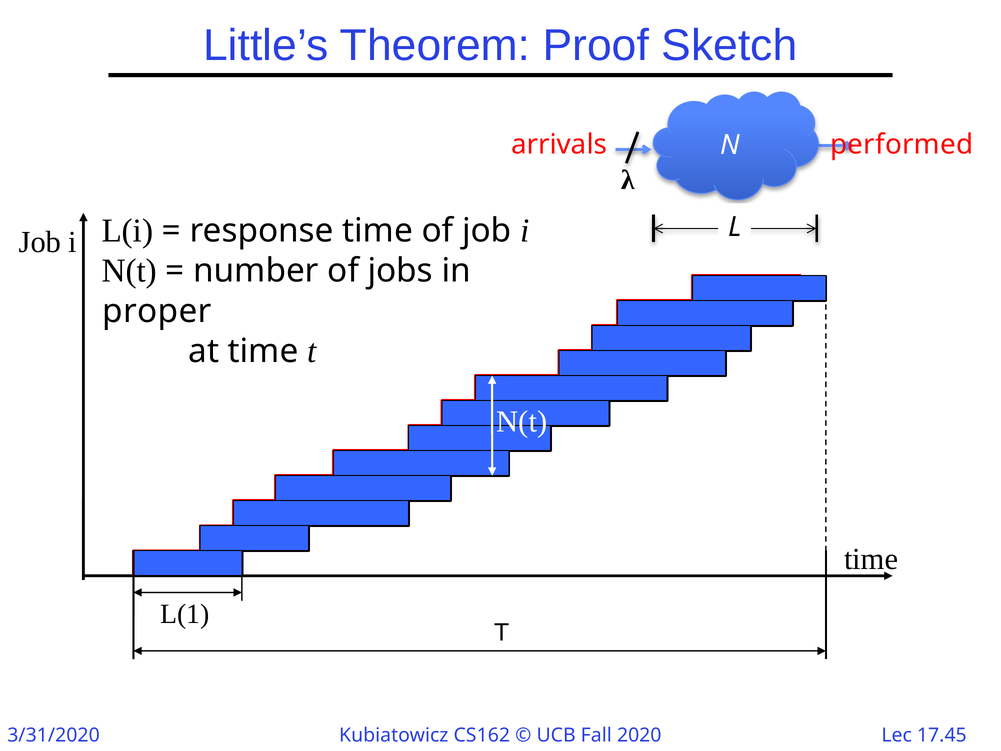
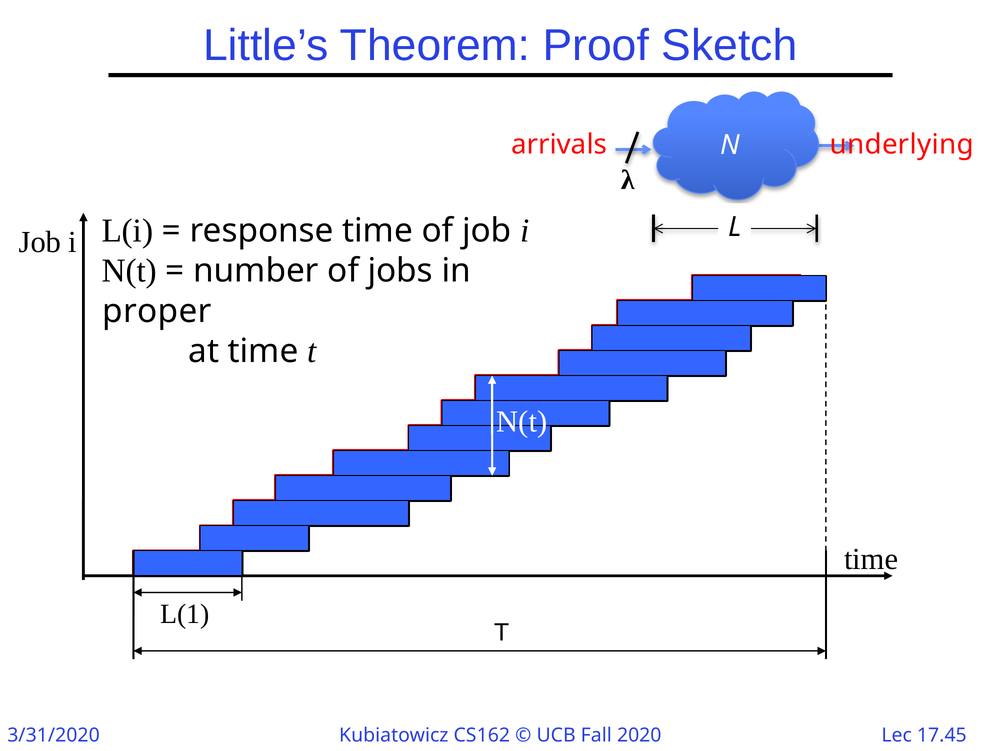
performed: performed -> underlying
